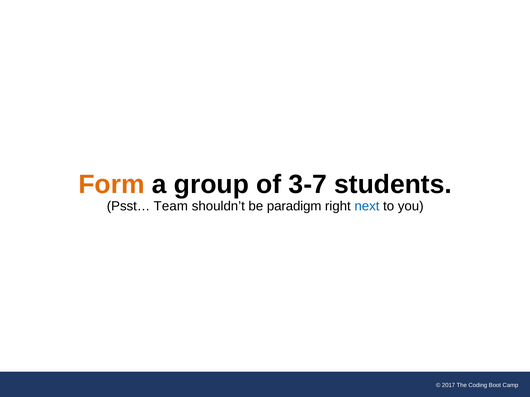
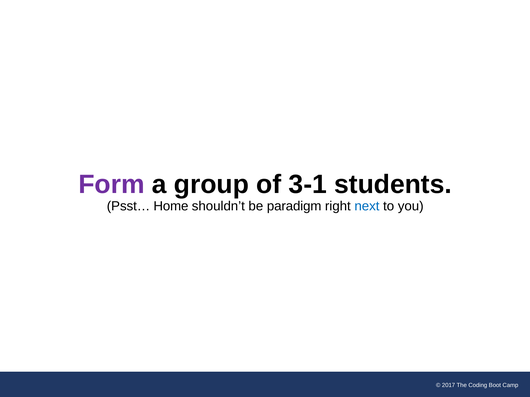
Form colour: orange -> purple
3-7: 3-7 -> 3-1
Team: Team -> Home
